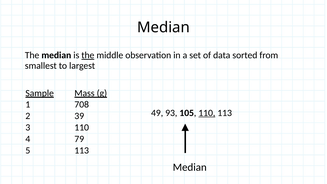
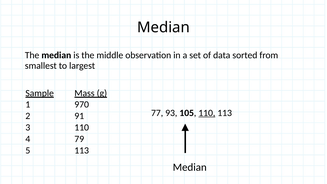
the at (88, 55) underline: present -> none
708: 708 -> 970
49: 49 -> 77
39: 39 -> 91
